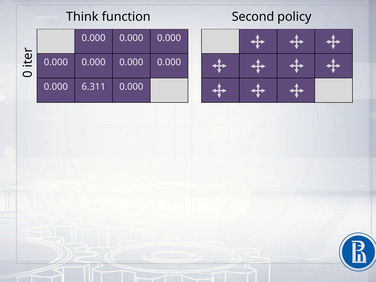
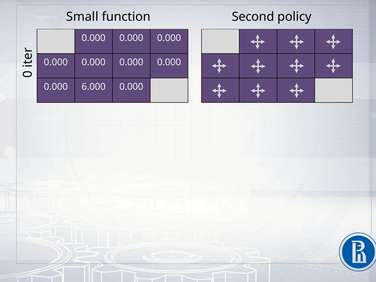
Think: Think -> Small
6.311: 6.311 -> 6.000
